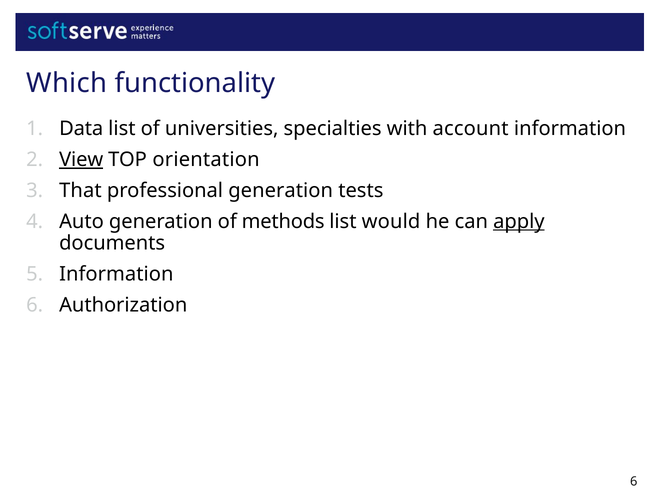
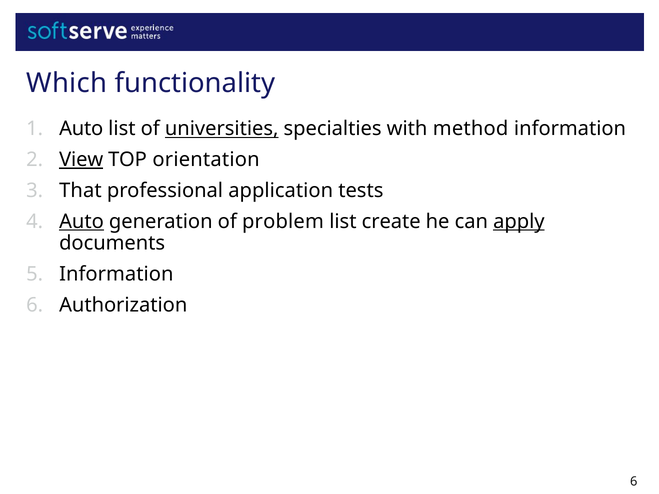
Data at (81, 129): Data -> Auto
universities underline: none -> present
account: account -> method
professional generation: generation -> application
Auto at (81, 222) underline: none -> present
methods: methods -> problem
would: would -> create
